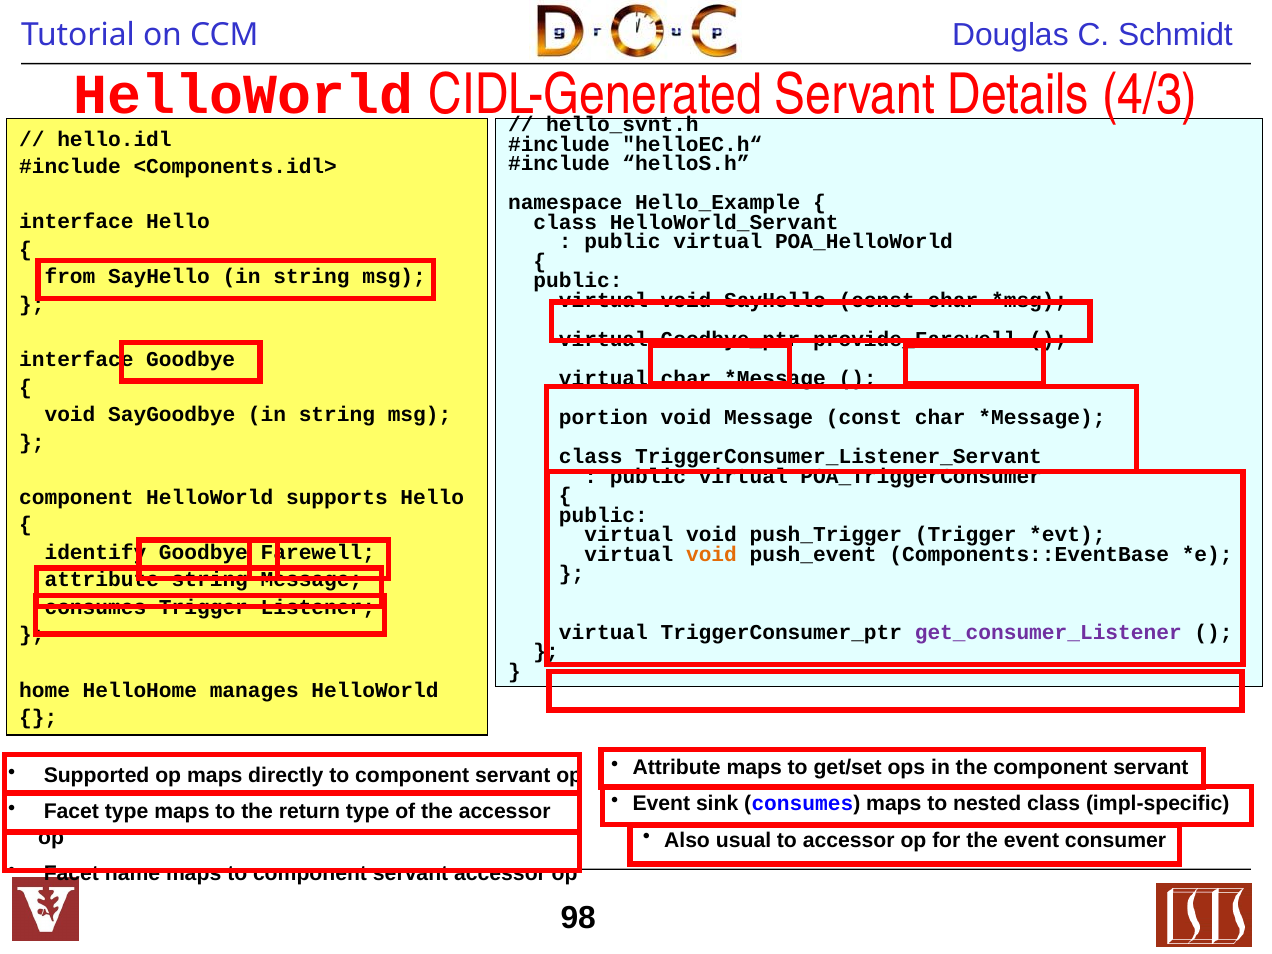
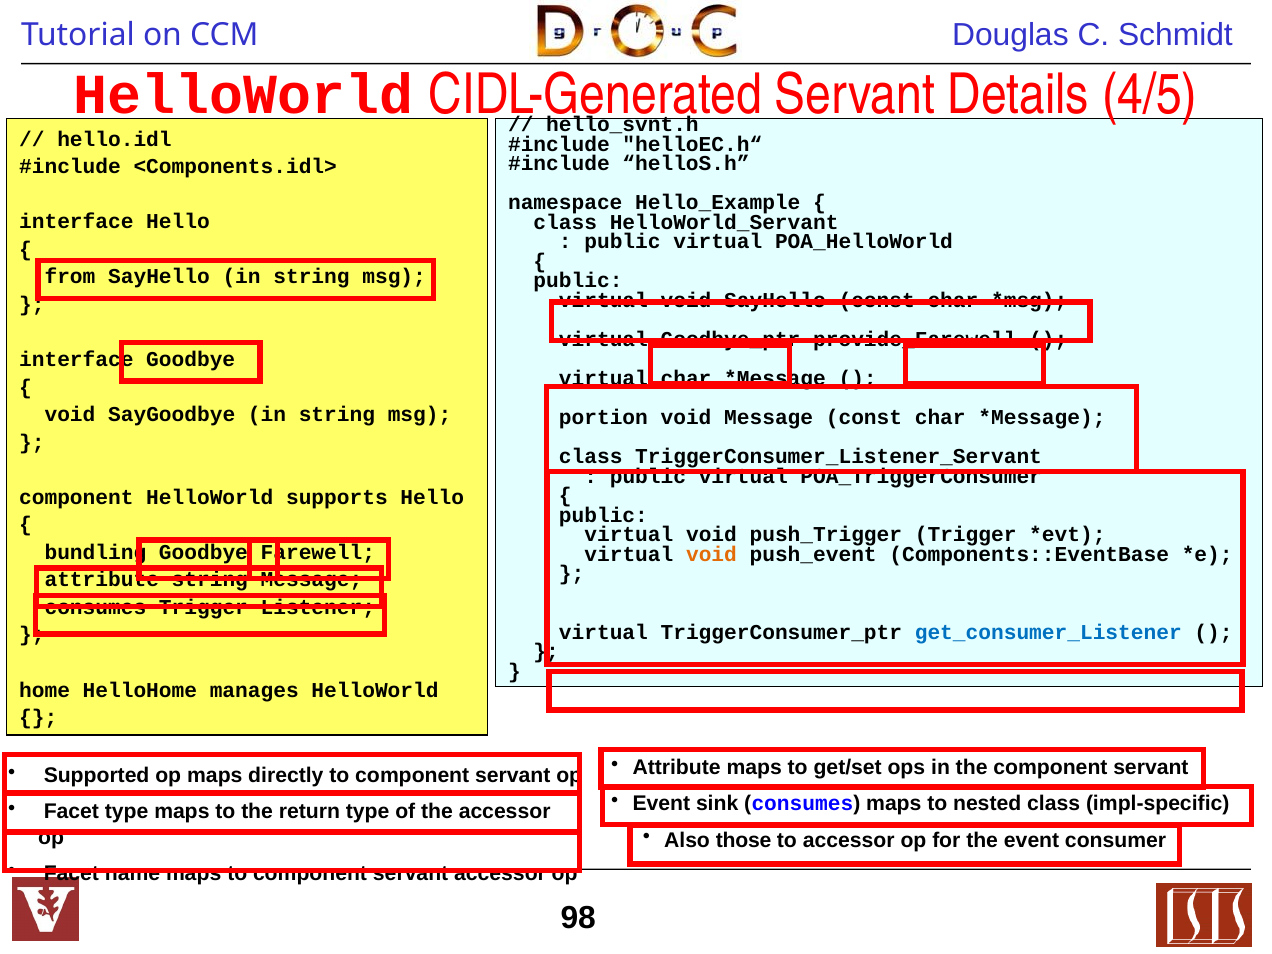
4/3: 4/3 -> 4/5
identify: identify -> bundling
get_consumer_Listener colour: purple -> blue
usual: usual -> those
